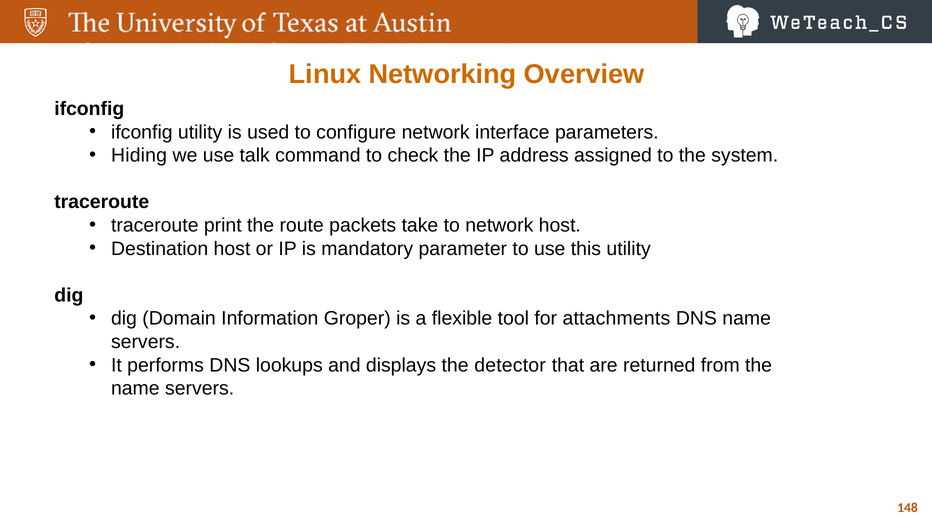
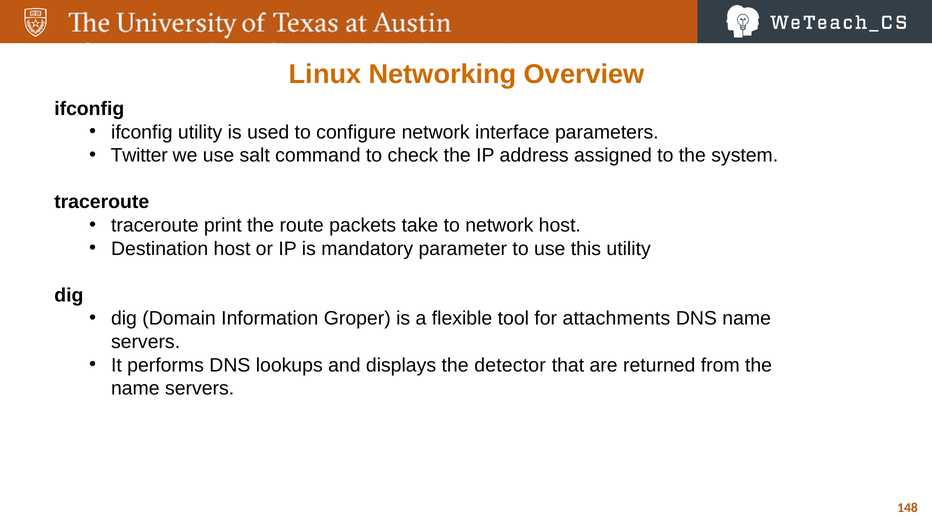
Hiding: Hiding -> Twitter
talk: talk -> salt
